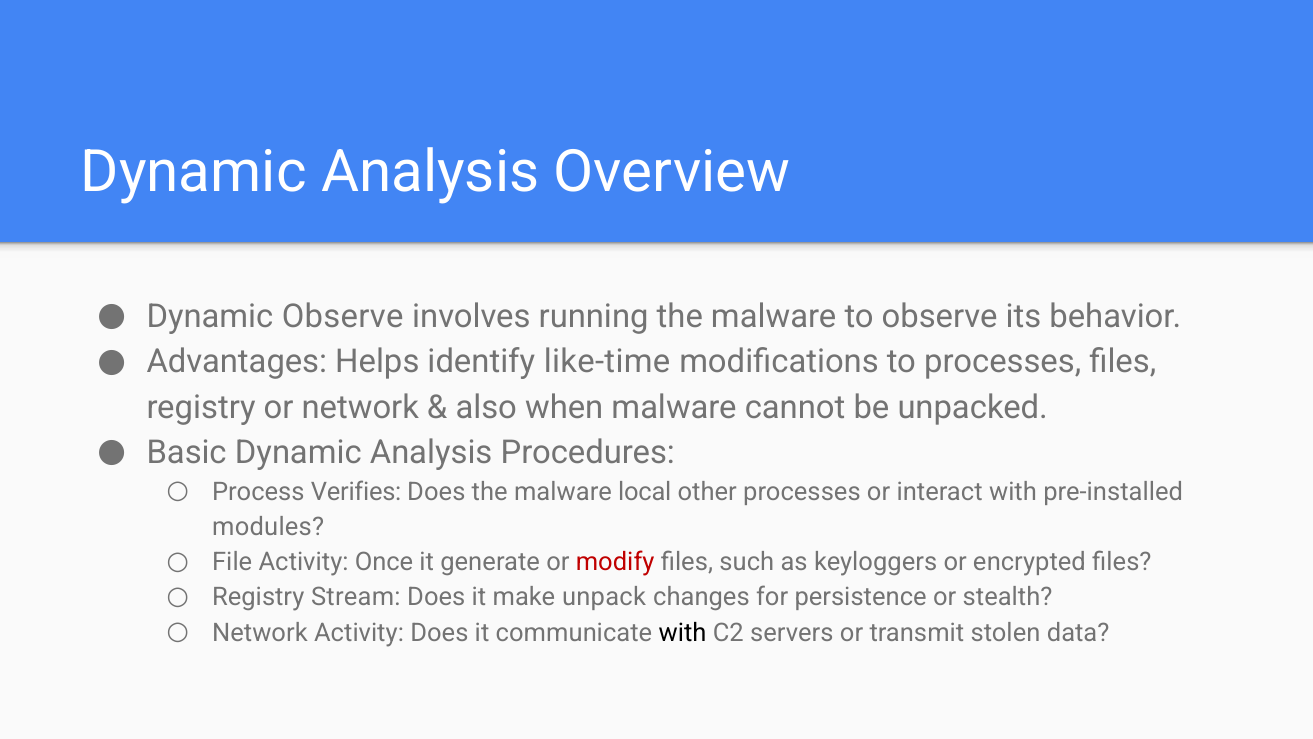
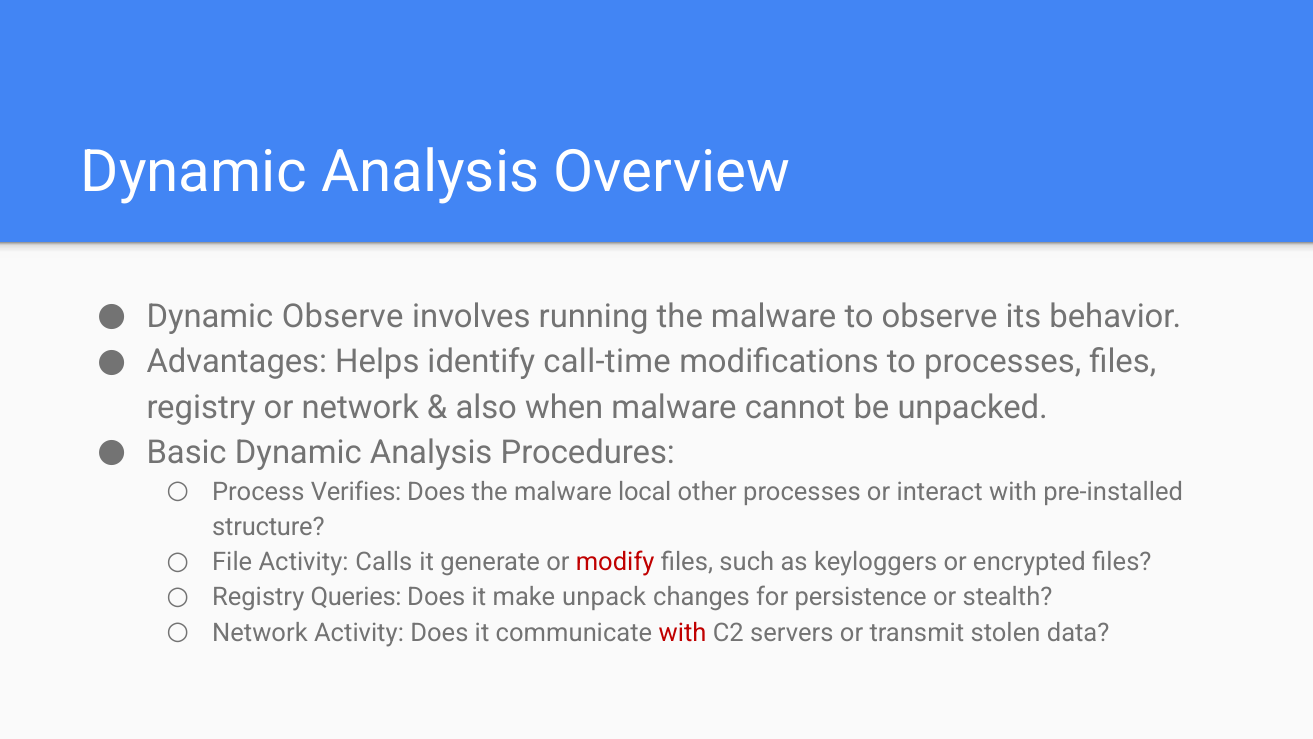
like-time: like-time -> call-time
modules: modules -> structure
Once: Once -> Calls
Stream: Stream -> Queries
with at (683, 632) colour: black -> red
